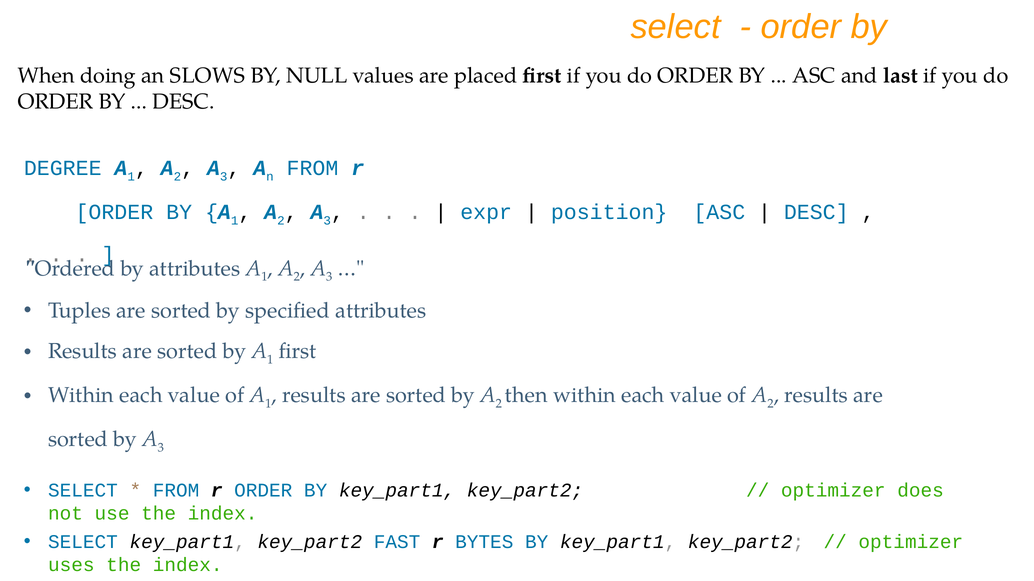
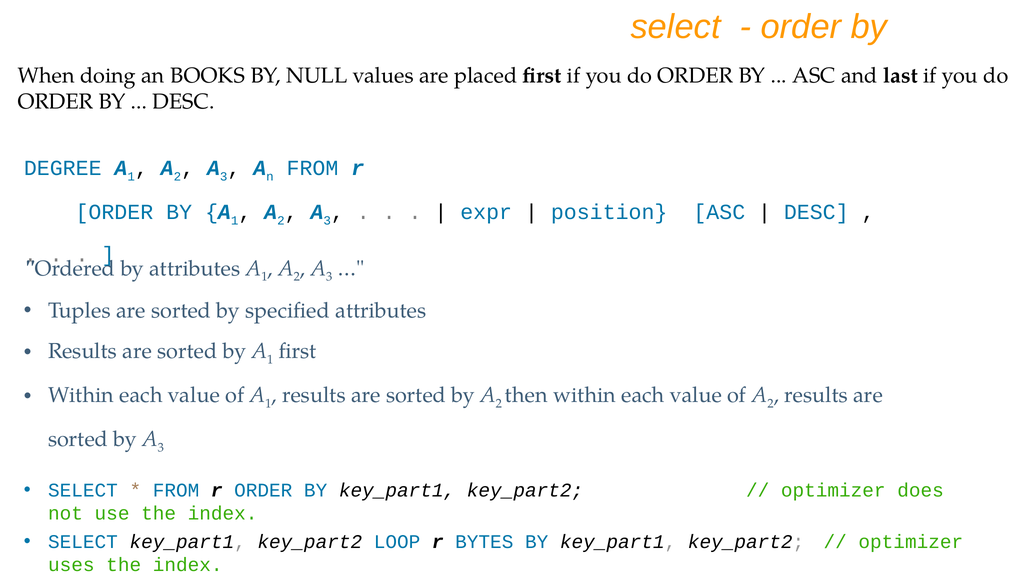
SLOWS: SLOWS -> BOOKS
FAST: FAST -> LOOP
